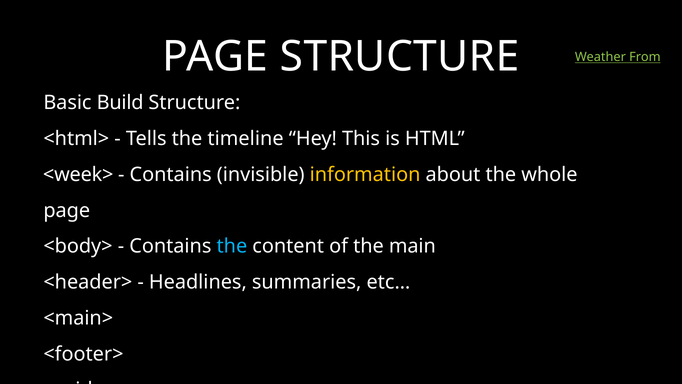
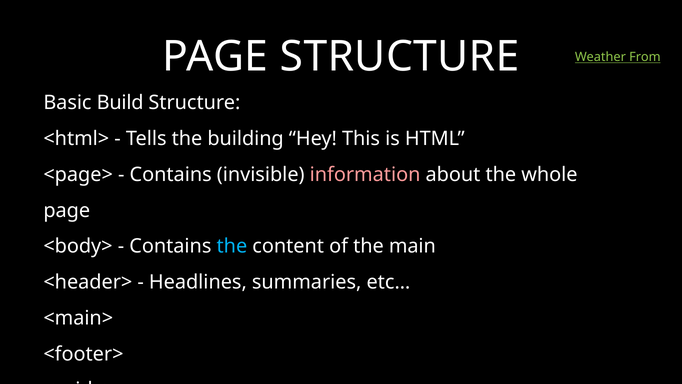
timeline: timeline -> building
<week>: <week> -> <page>
information colour: yellow -> pink
